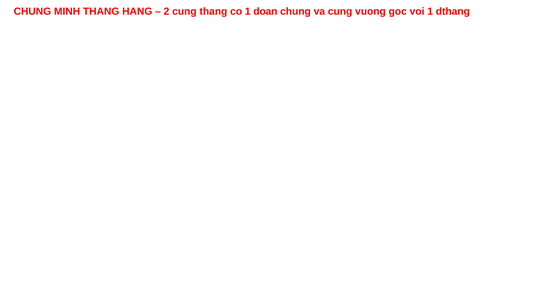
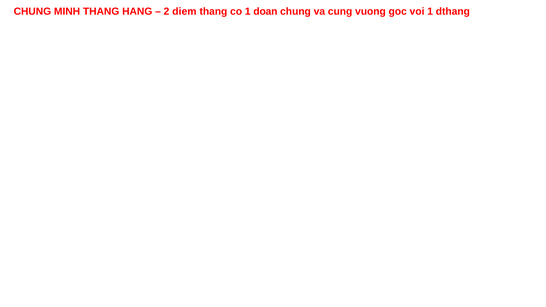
2 cung: cung -> diem
